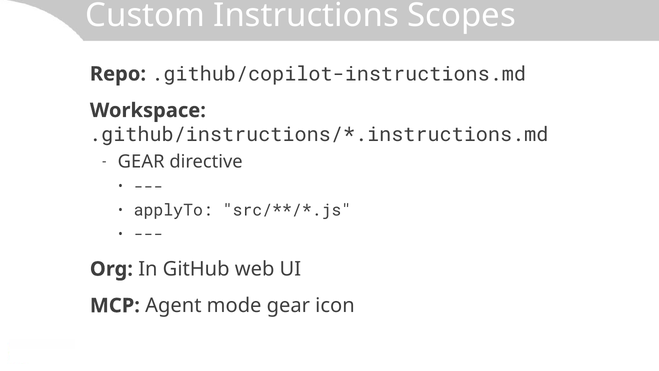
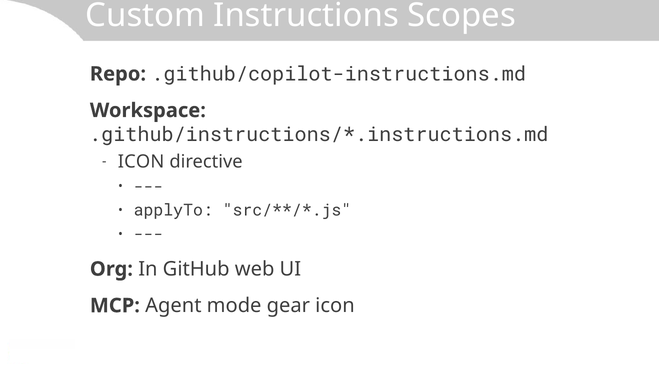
GEAR at (141, 162): GEAR -> ICON
